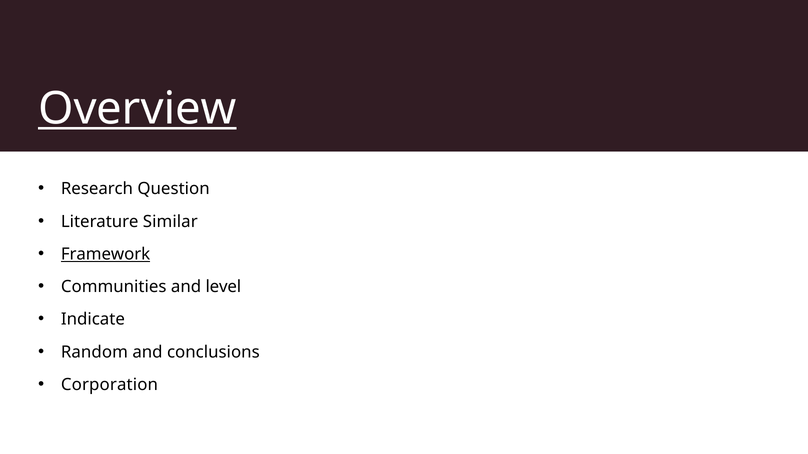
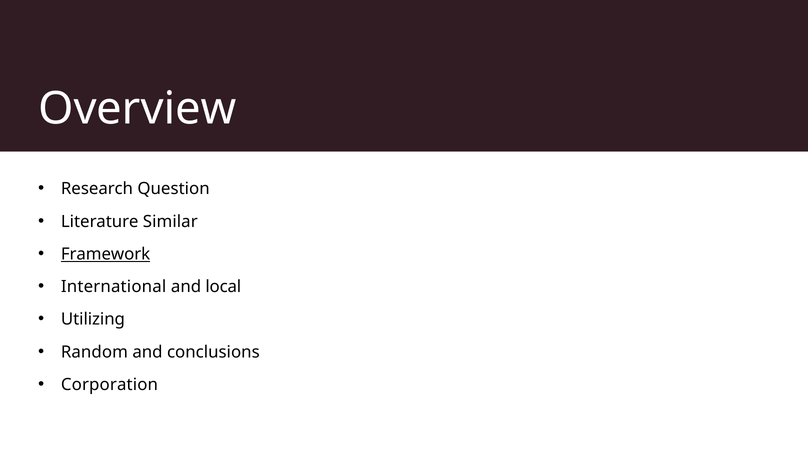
Overview underline: present -> none
Communities: Communities -> International
level: level -> local
Indicate: Indicate -> Utilizing
